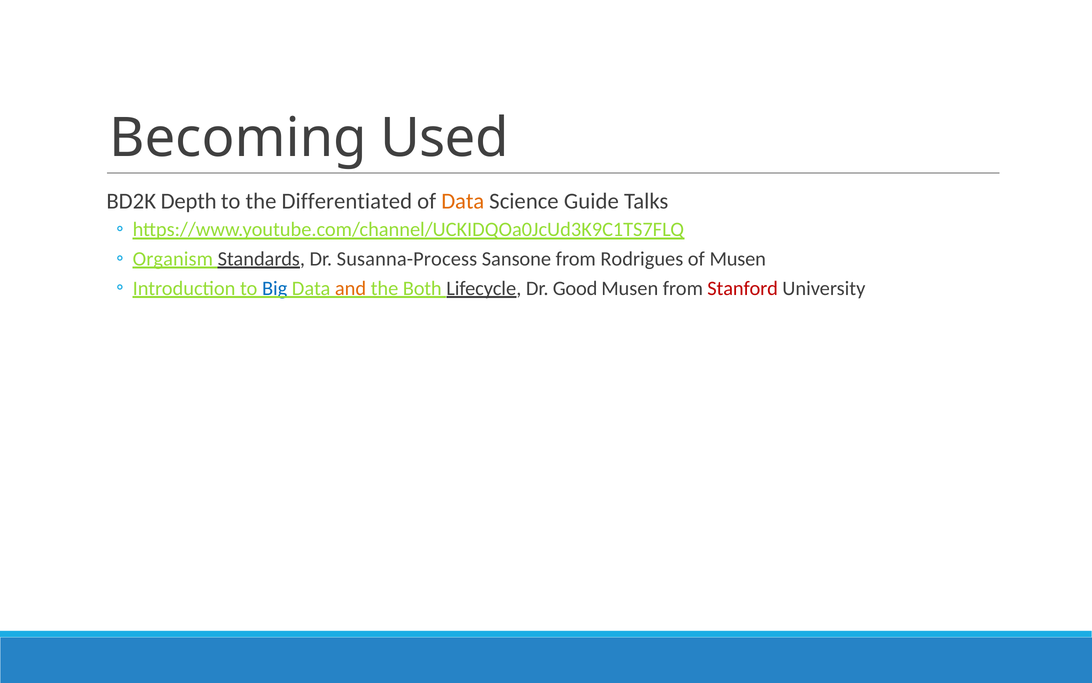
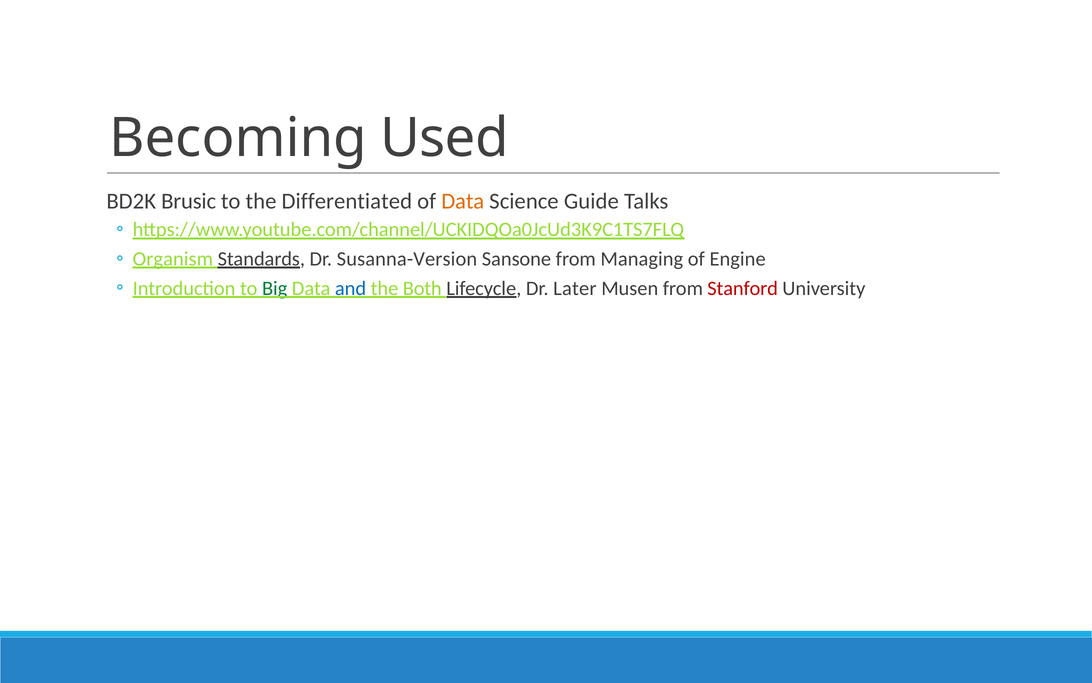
Depth: Depth -> Brusic
Susanna-Process: Susanna-Process -> Susanna-Version
Rodrigues: Rodrigues -> Managing
of Musen: Musen -> Engine
Big colour: blue -> green
and colour: orange -> blue
Good: Good -> Later
